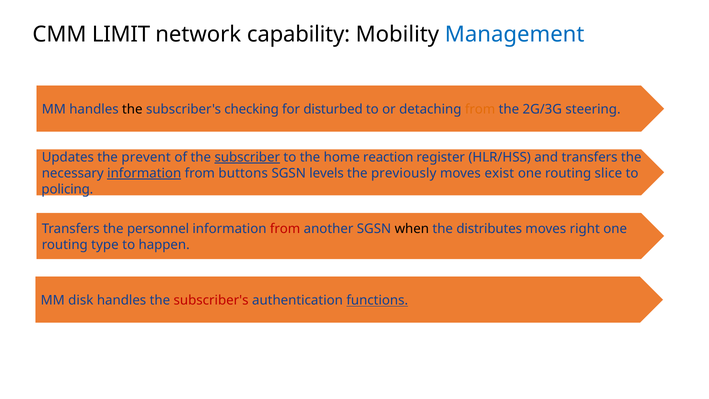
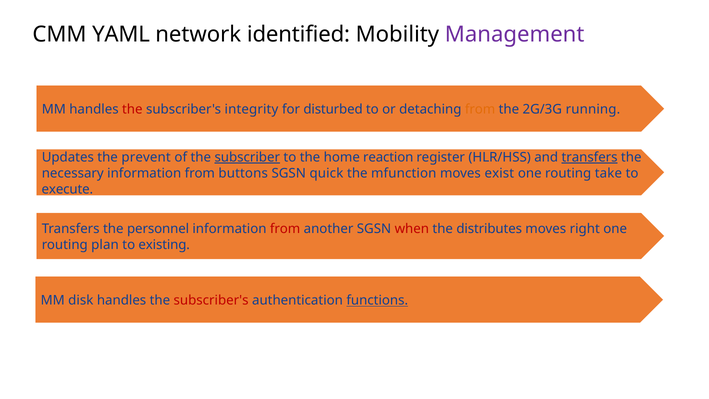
LIMIT: LIMIT -> YAML
capability: capability -> identified
Management colour: blue -> purple
the at (132, 110) colour: black -> red
checking: checking -> integrity
steering: steering -> running
transfers at (590, 157) underline: none -> present
information at (144, 173) underline: present -> none
levels: levels -> quick
previously: previously -> mfunction
slice: slice -> take
policing: policing -> execute
when colour: black -> red
type: type -> plan
happen: happen -> existing
